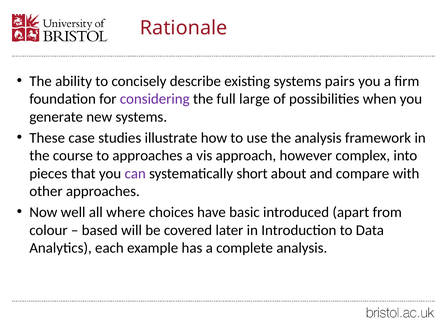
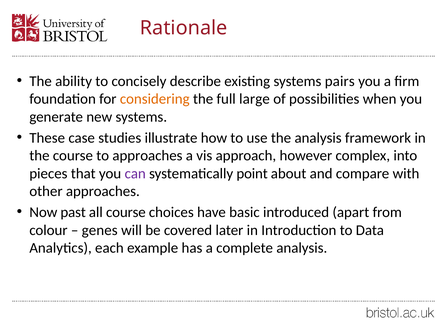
considering colour: purple -> orange
short: short -> point
well: well -> past
all where: where -> course
based: based -> genes
